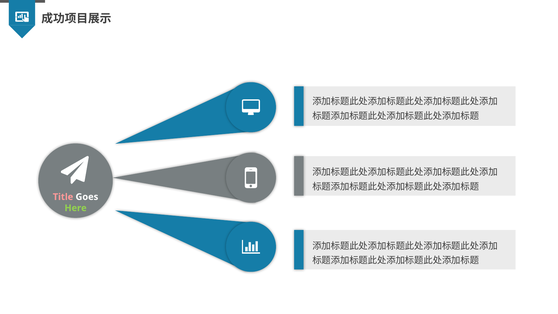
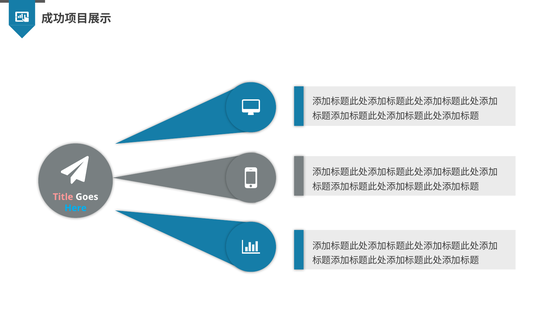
Here colour: light green -> light blue
